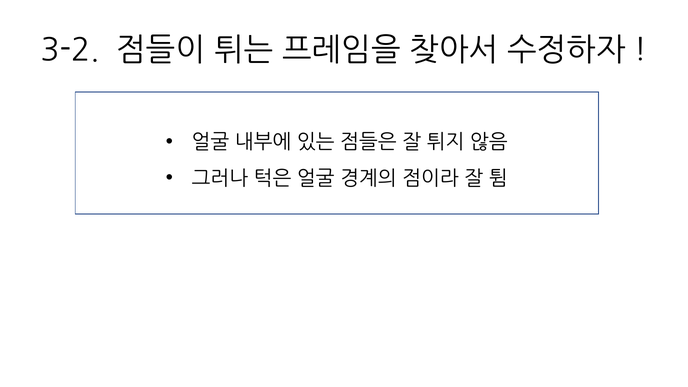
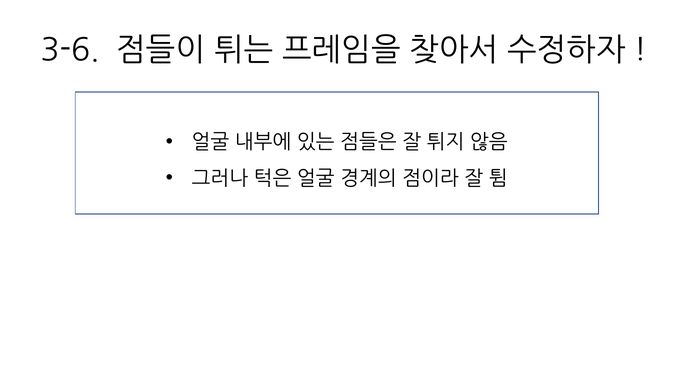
3-2: 3-2 -> 3-6
